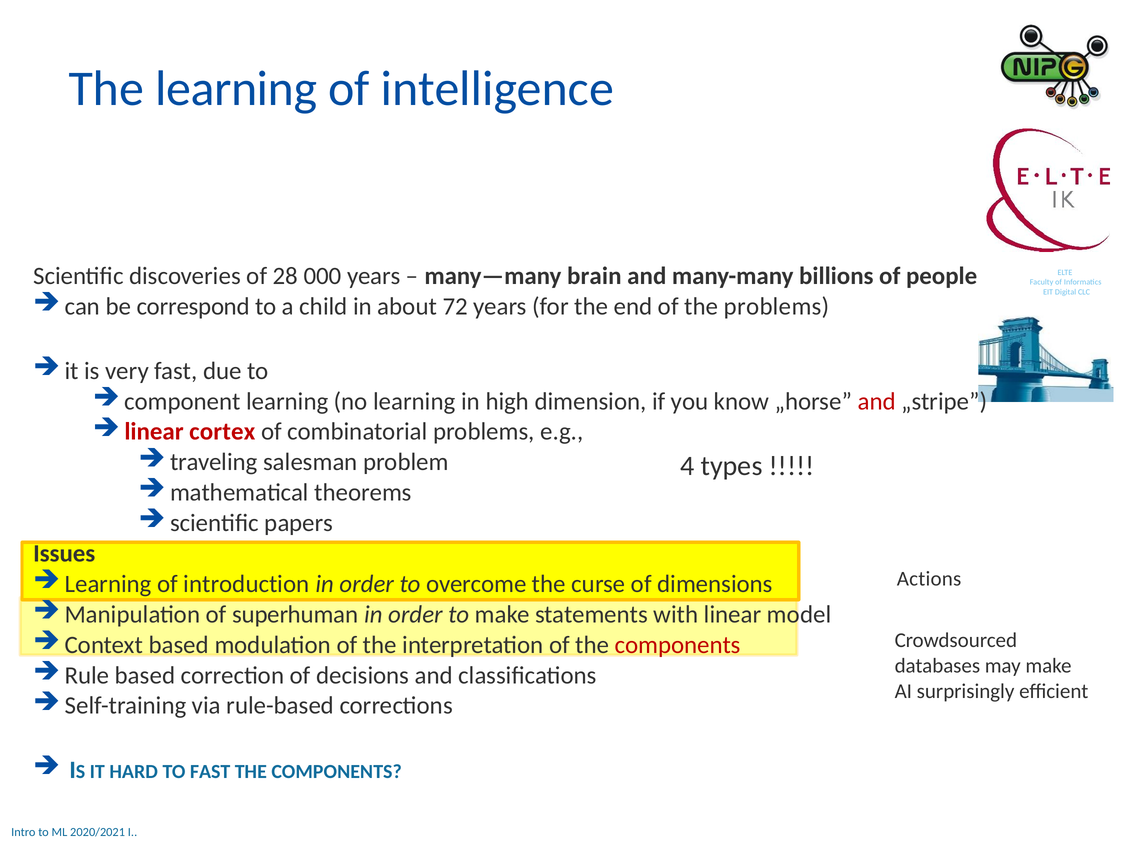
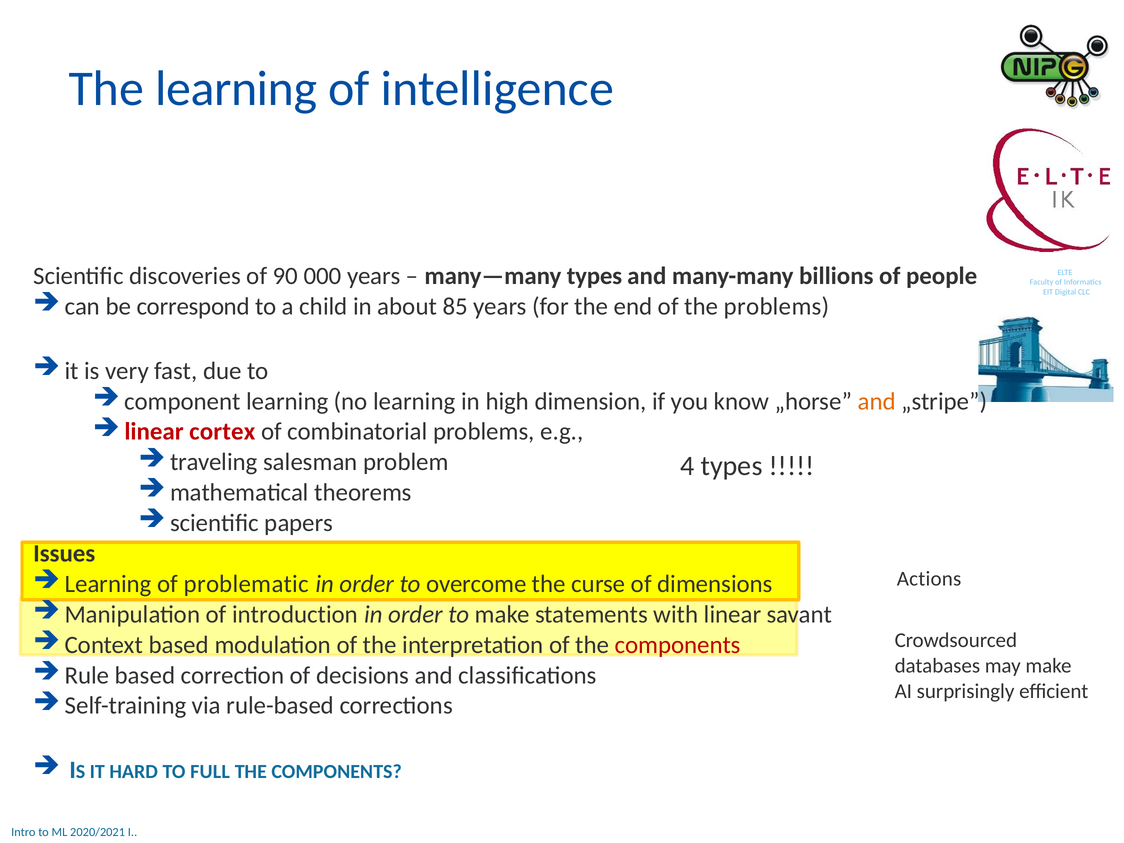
28: 28 -> 90
many—many brain: brain -> types
72: 72 -> 85
and at (877, 401) colour: red -> orange
introduction: introduction -> problematic
superhuman: superhuman -> introduction
model: model -> savant
TO FAST: FAST -> FULL
